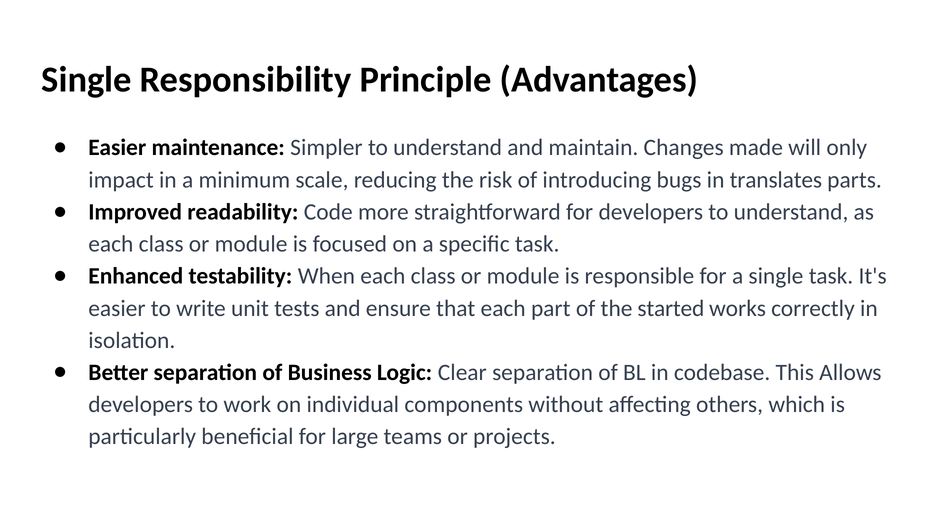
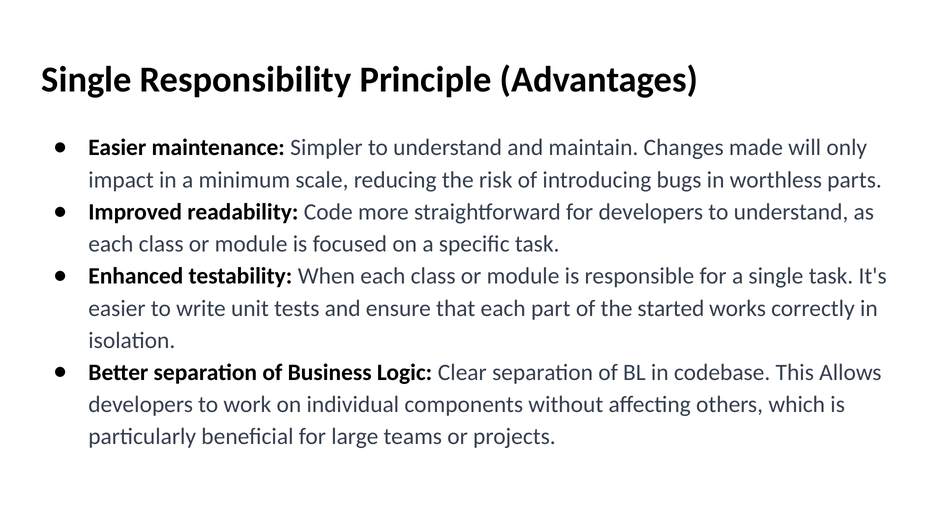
translates: translates -> worthless
